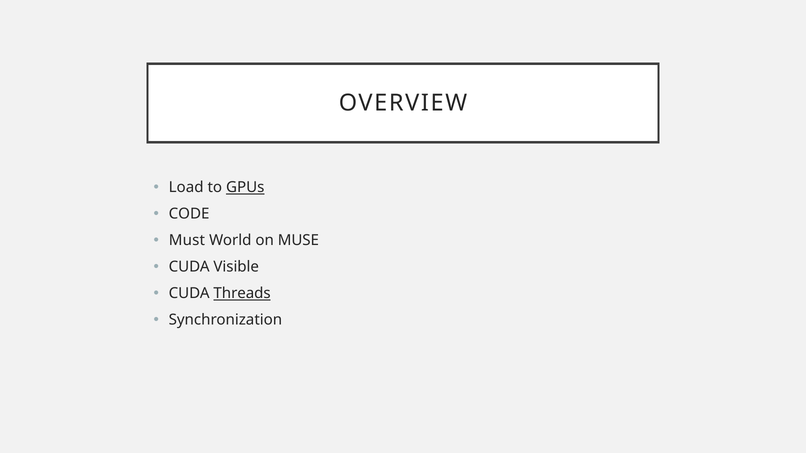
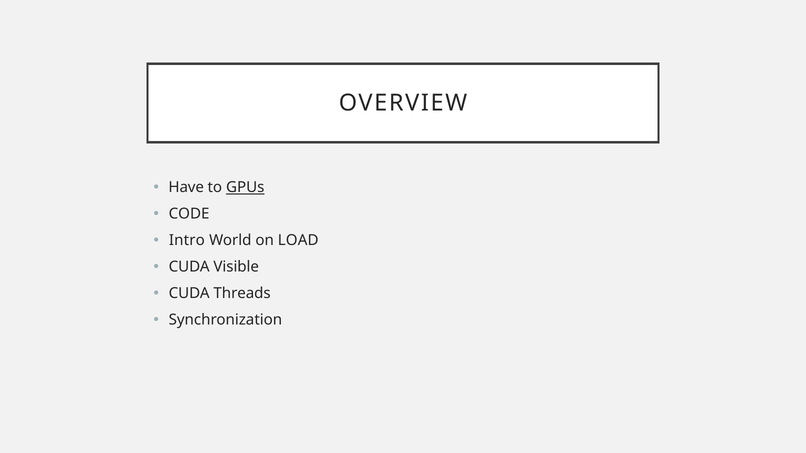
Load: Load -> Have
Must: Must -> Intro
MUSE: MUSE -> LOAD
Threads underline: present -> none
